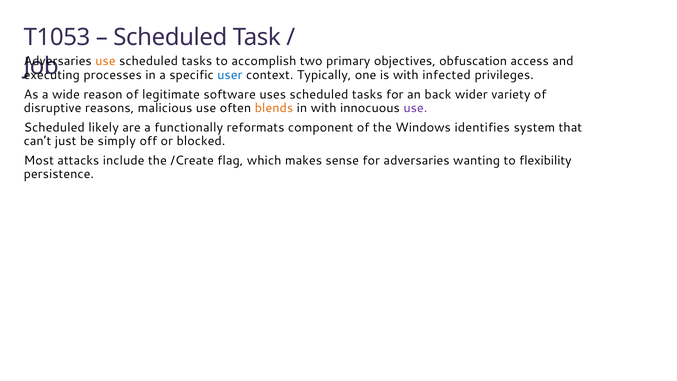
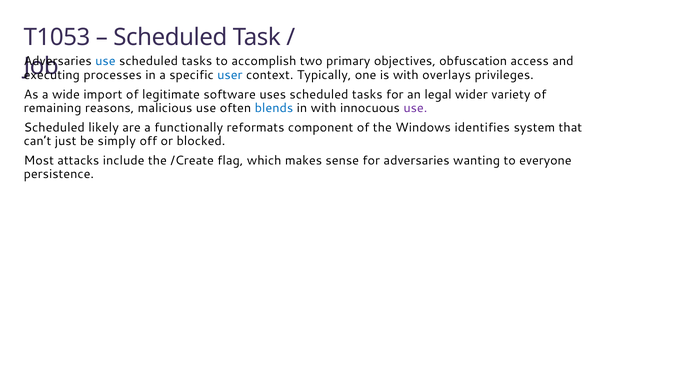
use at (105, 61) colour: orange -> blue
infected: infected -> overlays
reason: reason -> import
back: back -> legal
disruptive: disruptive -> remaining
blends colour: orange -> blue
flexibility: flexibility -> everyone
